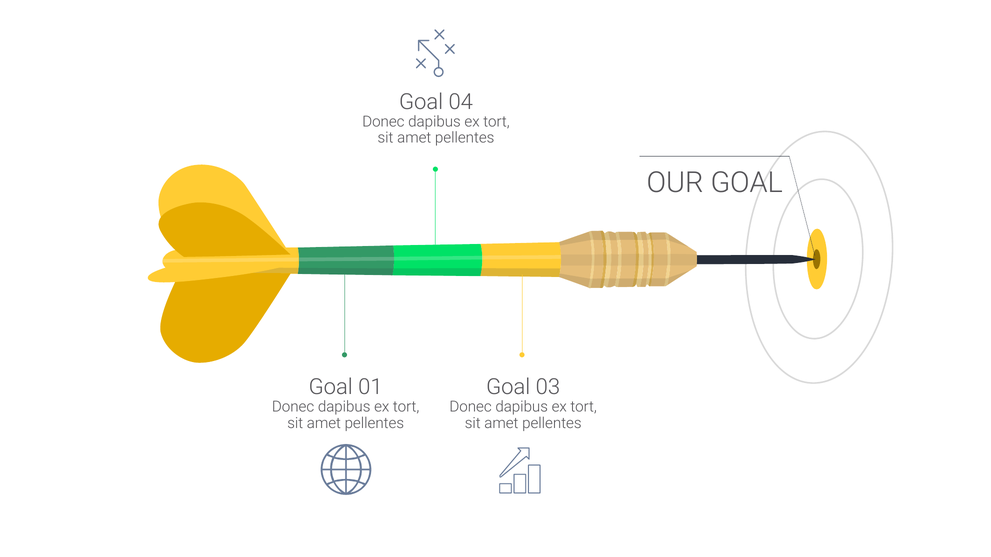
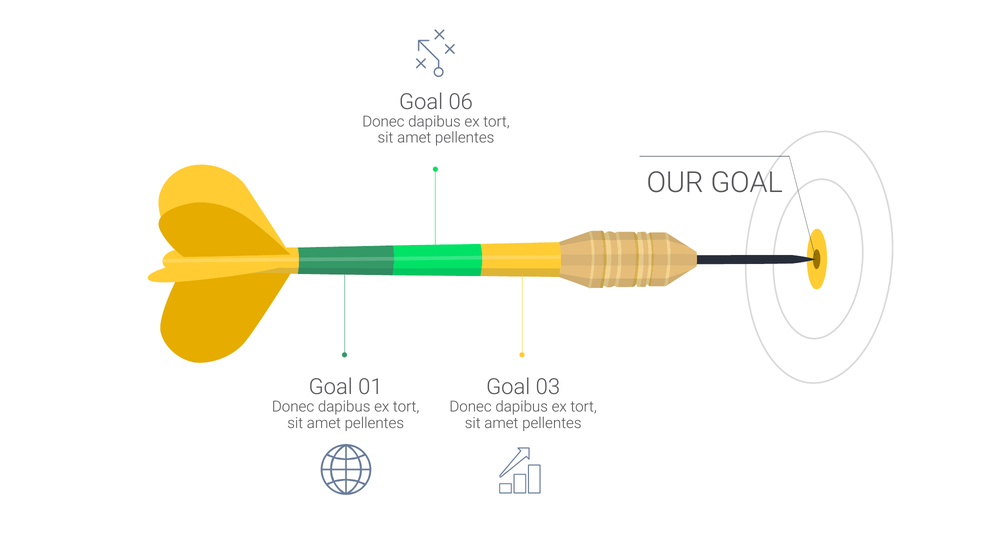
04: 04 -> 06
